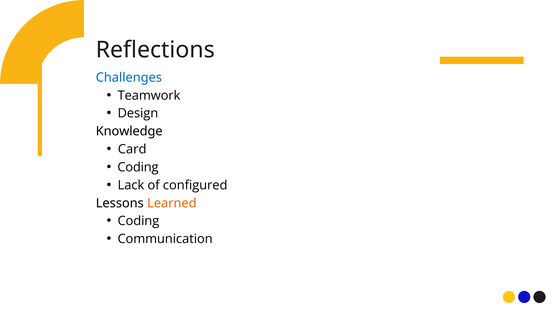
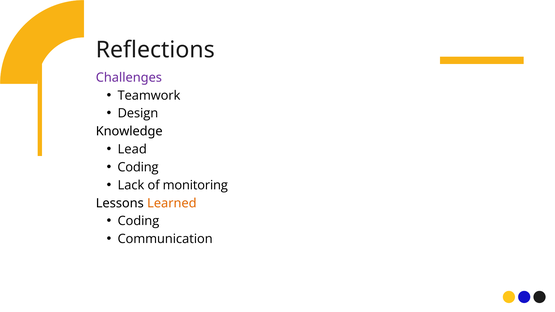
Challenges colour: blue -> purple
Card: Card -> Lead
configured: configured -> monitoring
